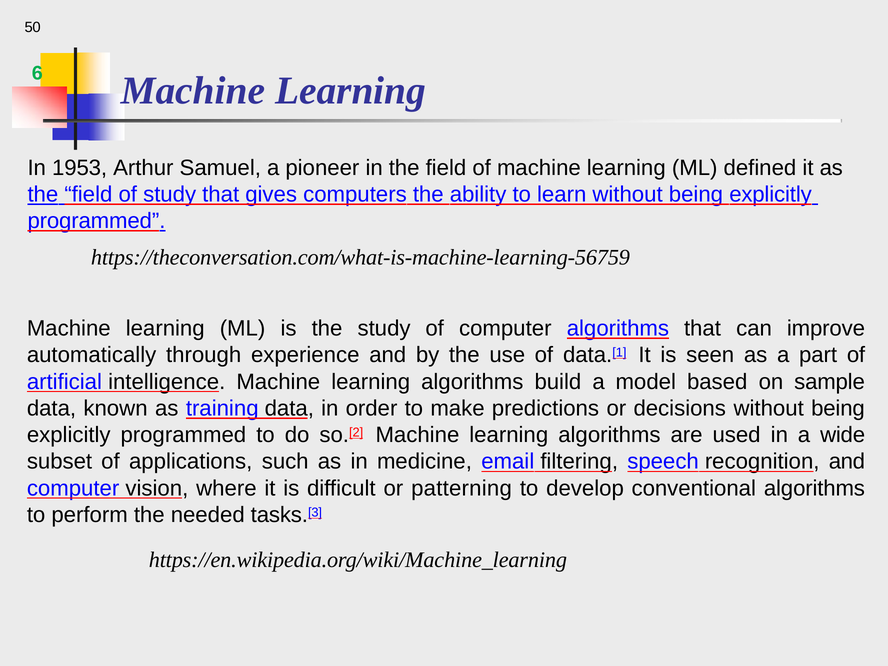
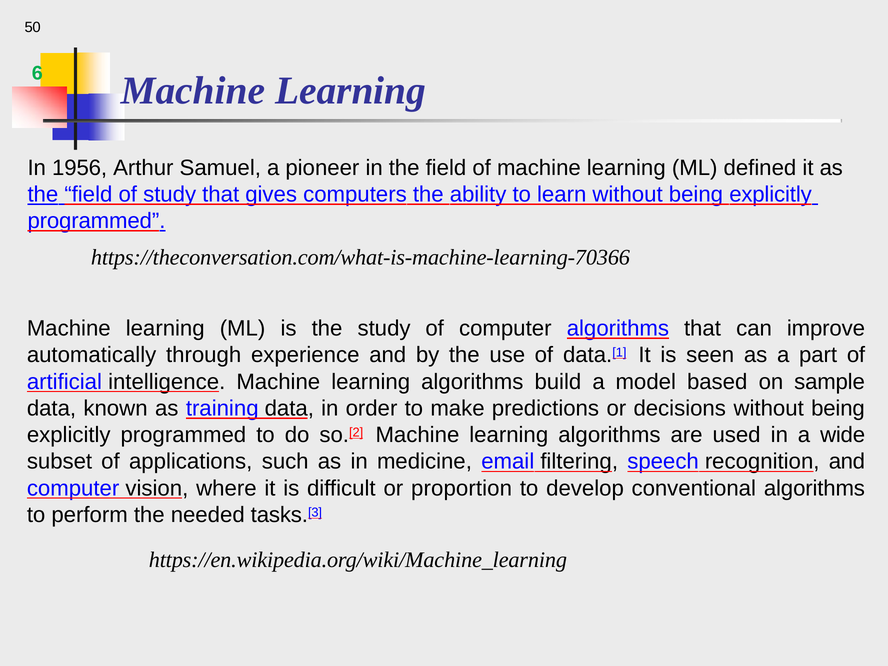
1953: 1953 -> 1956
https://theconversation.com/what-is-machine-learning-56759: https://theconversation.com/what-is-machine-learning-56759 -> https://theconversation.com/what-is-machine-learning-70366
patterning: patterning -> proportion
